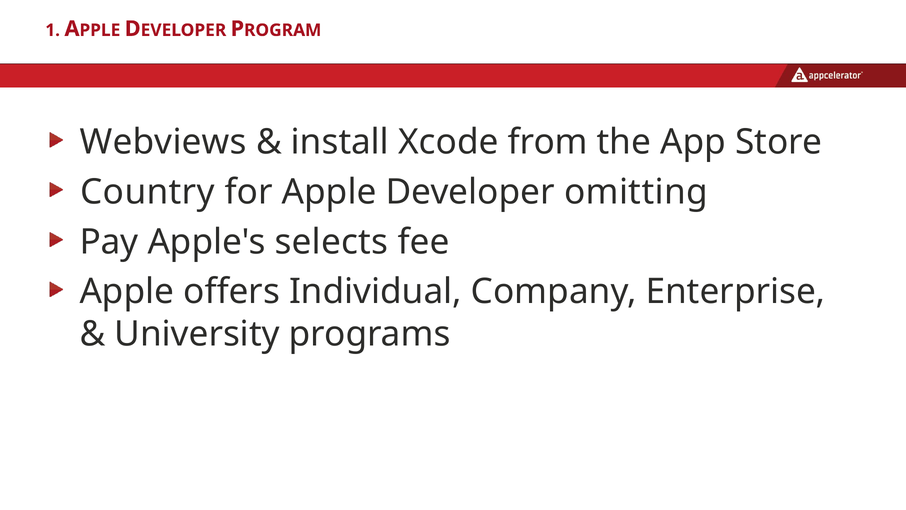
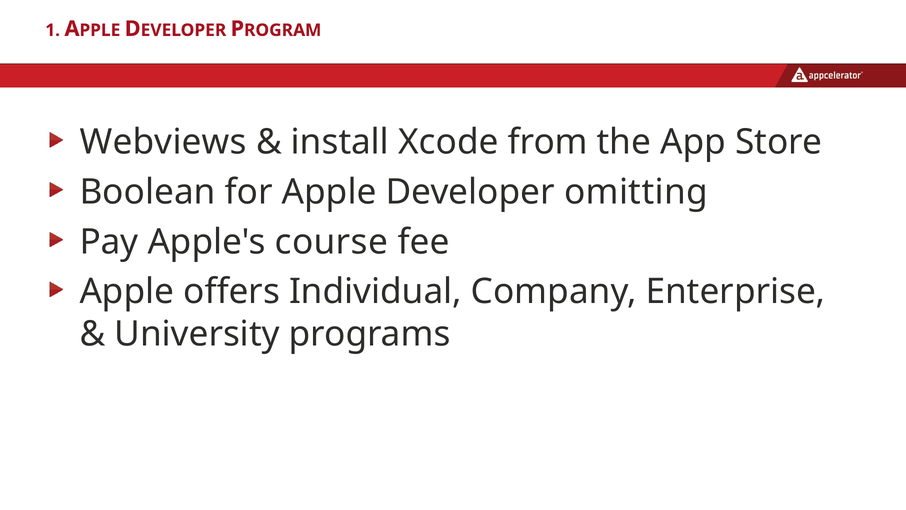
Country: Country -> Boolean
selects: selects -> course
